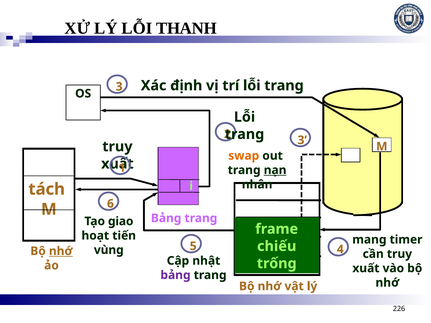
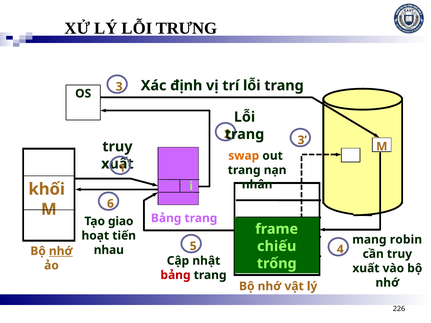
THANH: THANH -> TRƯNG
nạn underline: present -> none
tách: tách -> khối
timer: timer -> robin
vùng: vùng -> nhau
bảng at (175, 275) colour: purple -> red
